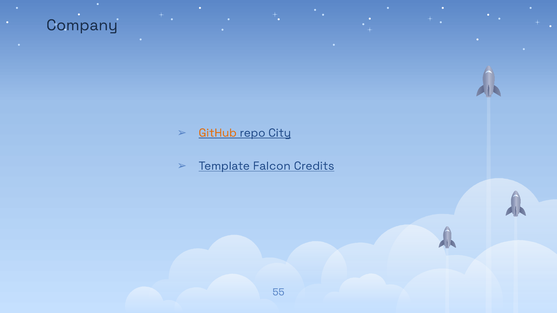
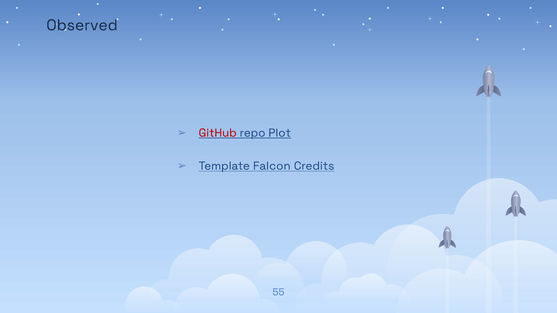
Company: Company -> Observed
GitHub colour: orange -> red
City: City -> Plot
